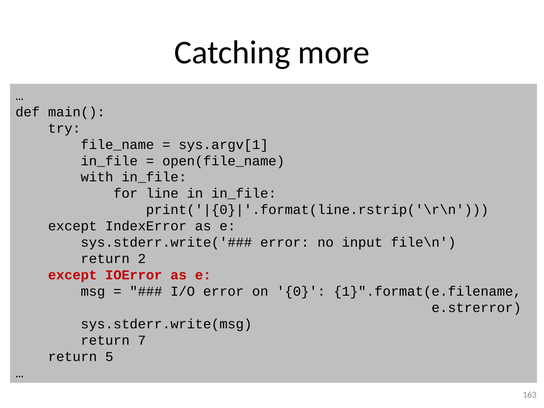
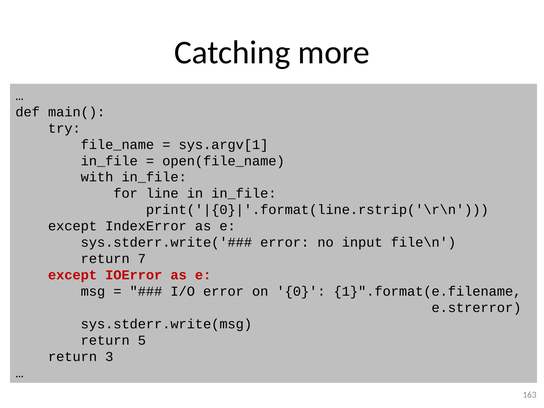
2: 2 -> 7
7: 7 -> 5
5: 5 -> 3
